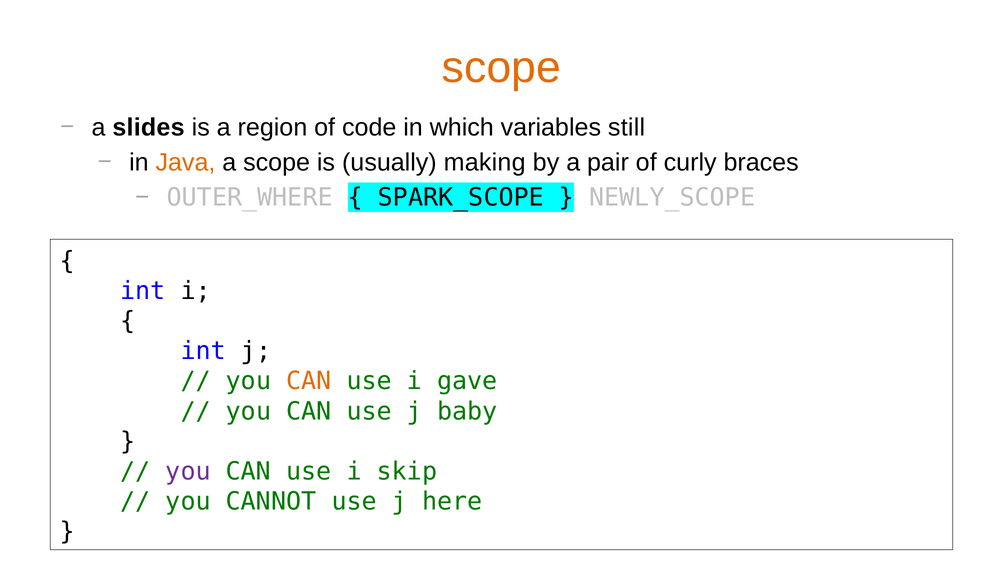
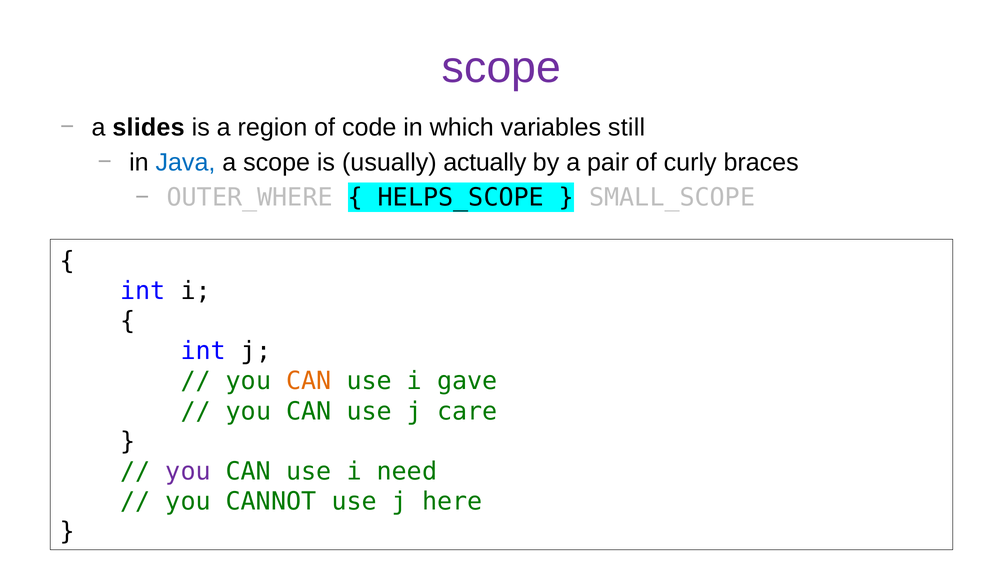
scope at (501, 68) colour: orange -> purple
Java colour: orange -> blue
making: making -> actually
SPARK_SCOPE: SPARK_SCOPE -> HELPS_SCOPE
NEWLY_SCOPE: NEWLY_SCOPE -> SMALL_SCOPE
baby: baby -> care
skip: skip -> need
